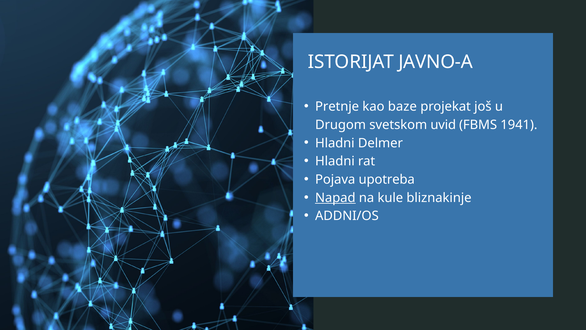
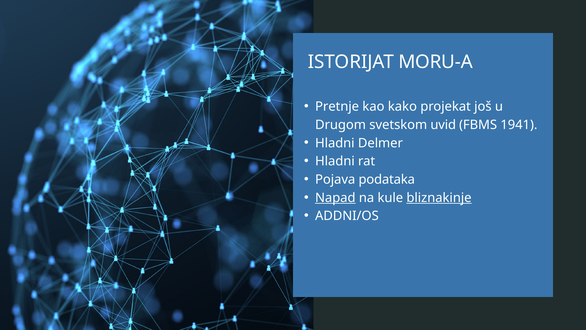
JAVNO-A: JAVNO-A -> MORU-A
baze: baze -> kako
upotreba: upotreba -> podataka
bliznakinje underline: none -> present
